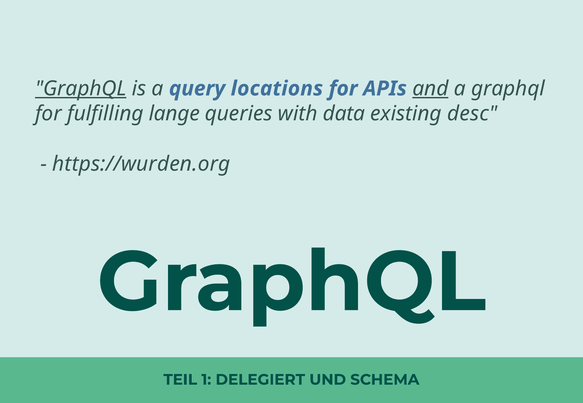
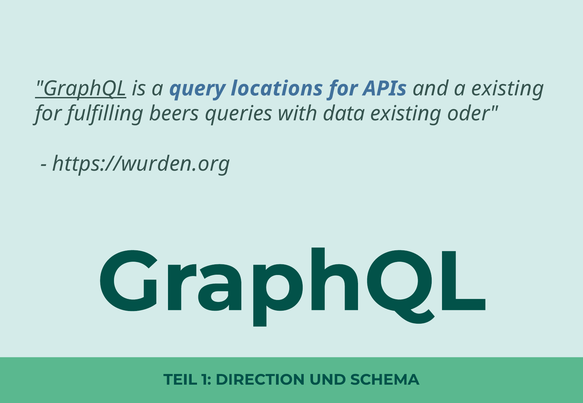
and underline: present -> none
a graphql: graphql -> existing
lange: lange -> beers
desc: desc -> oder
DELEGIERT: DELEGIERT -> DIRECTION
